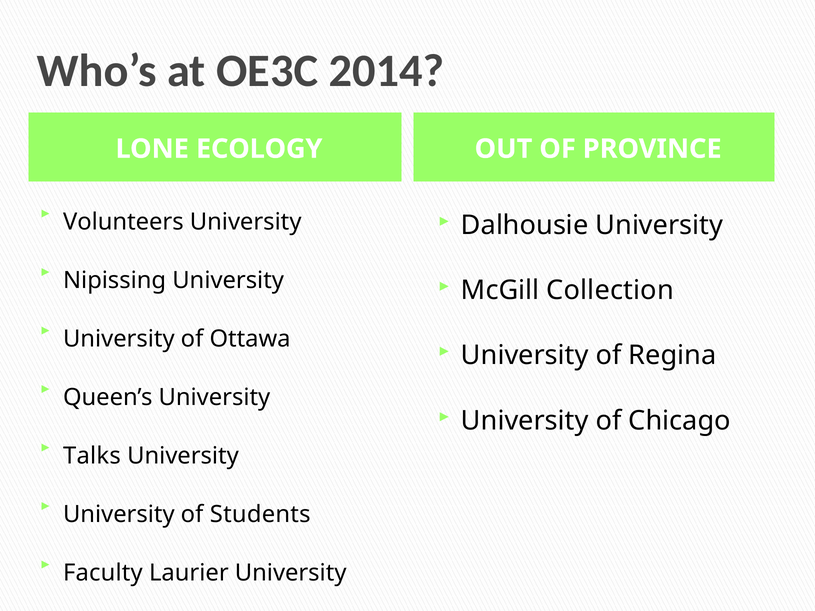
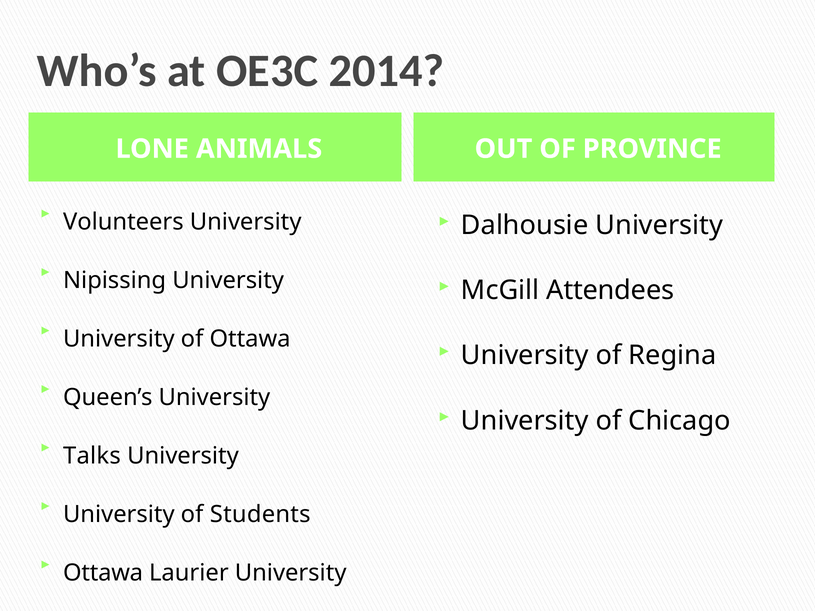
ECOLOGY: ECOLOGY -> ANIMALS
Collection: Collection -> Attendees
Faculty at (103, 573): Faculty -> Ottawa
